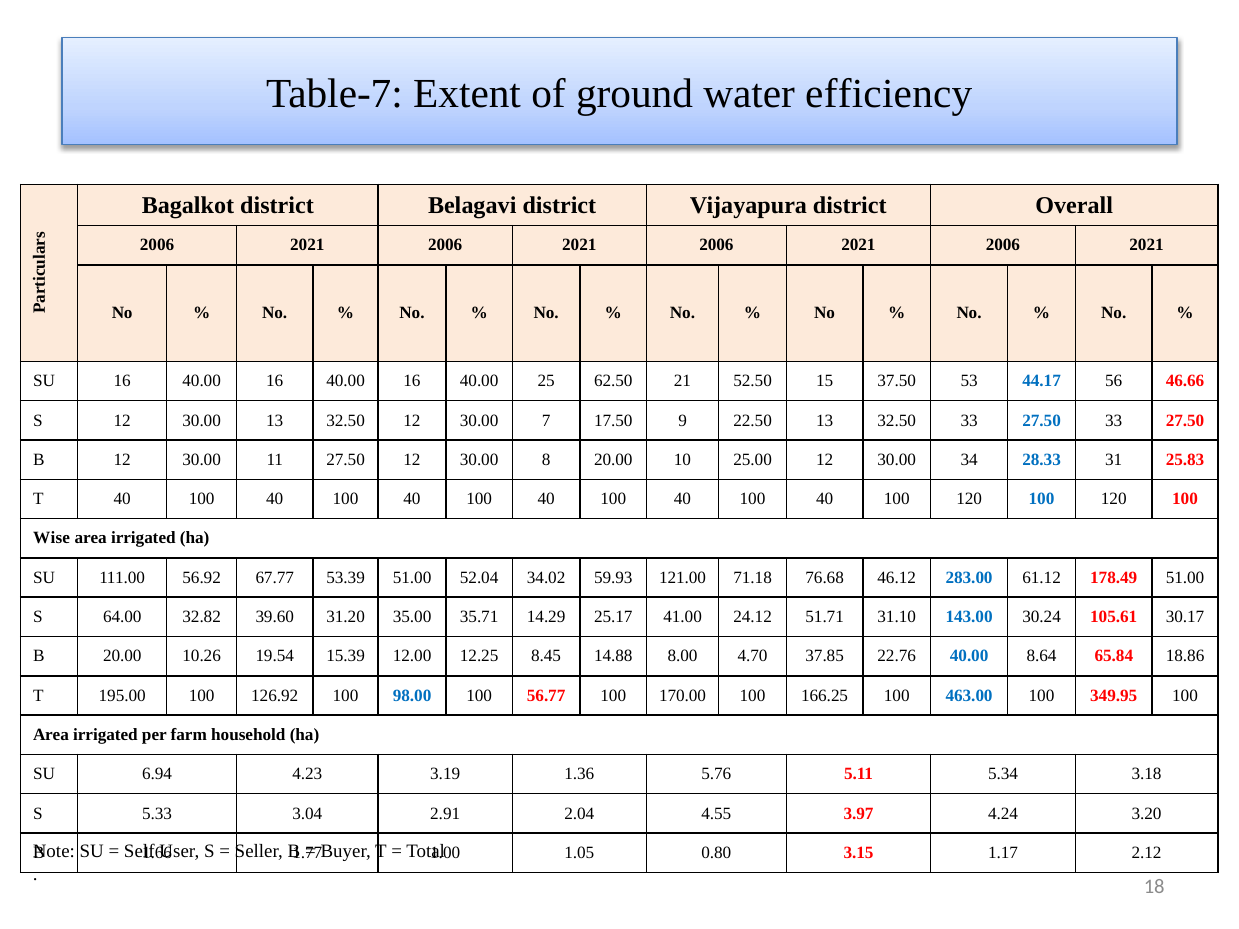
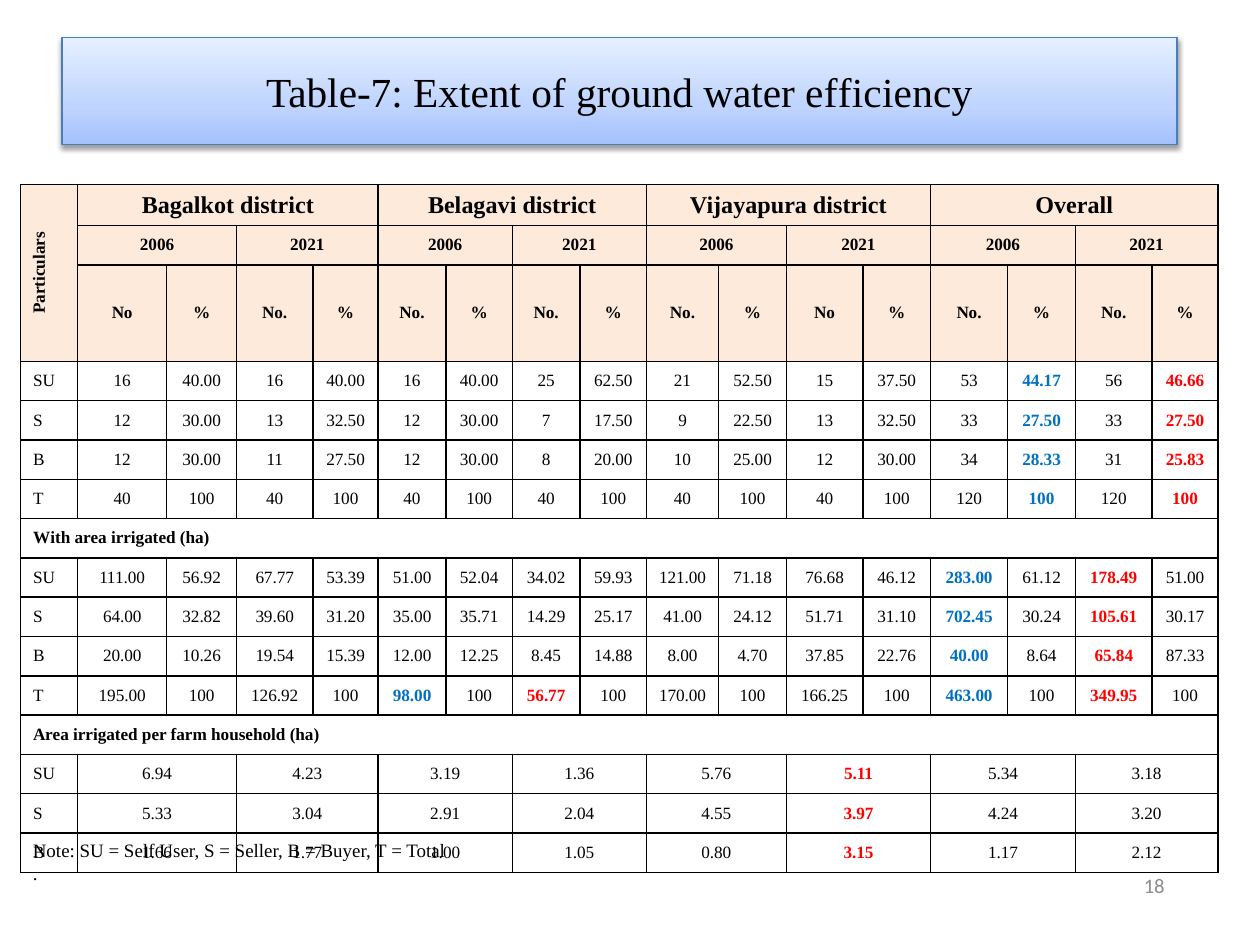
Wise: Wise -> With
143.00: 143.00 -> 702.45
18.86: 18.86 -> 87.33
